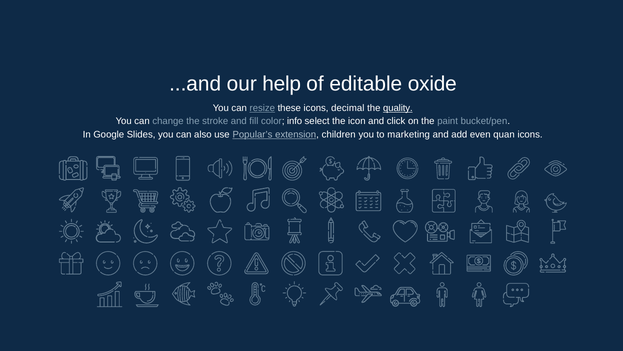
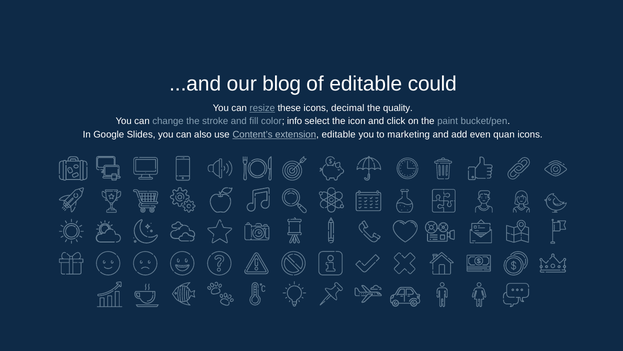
help: help -> blog
oxide: oxide -> could
quality underline: present -> none
Popular’s: Popular’s -> Content’s
extension children: children -> editable
